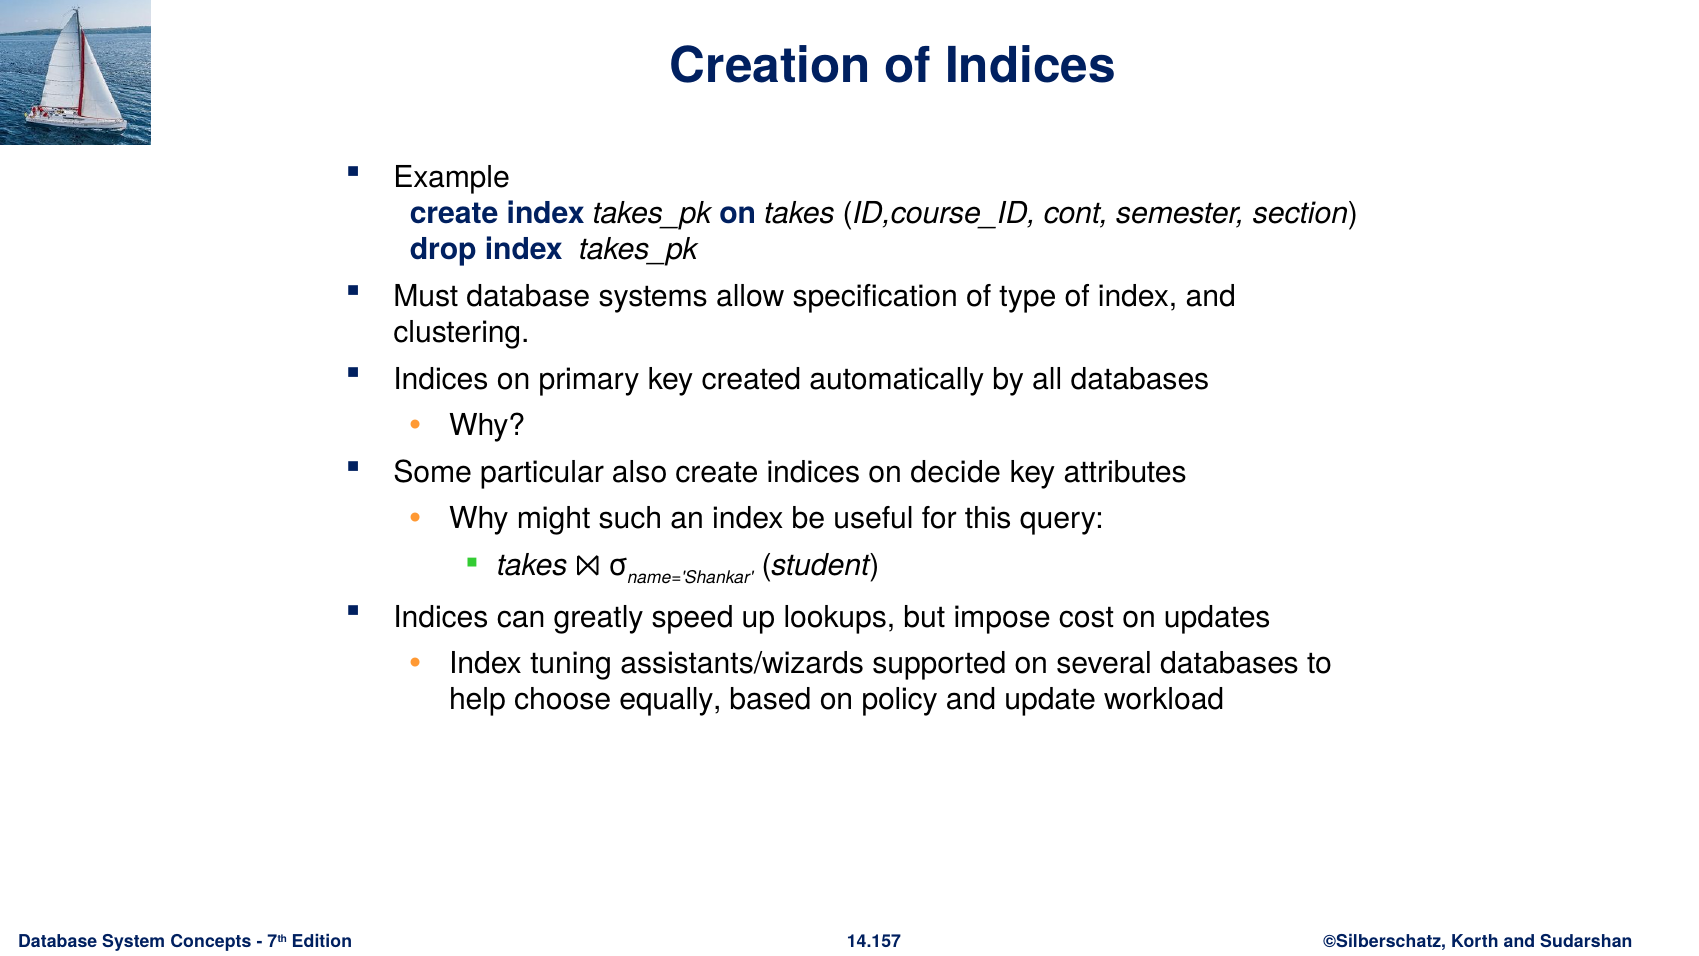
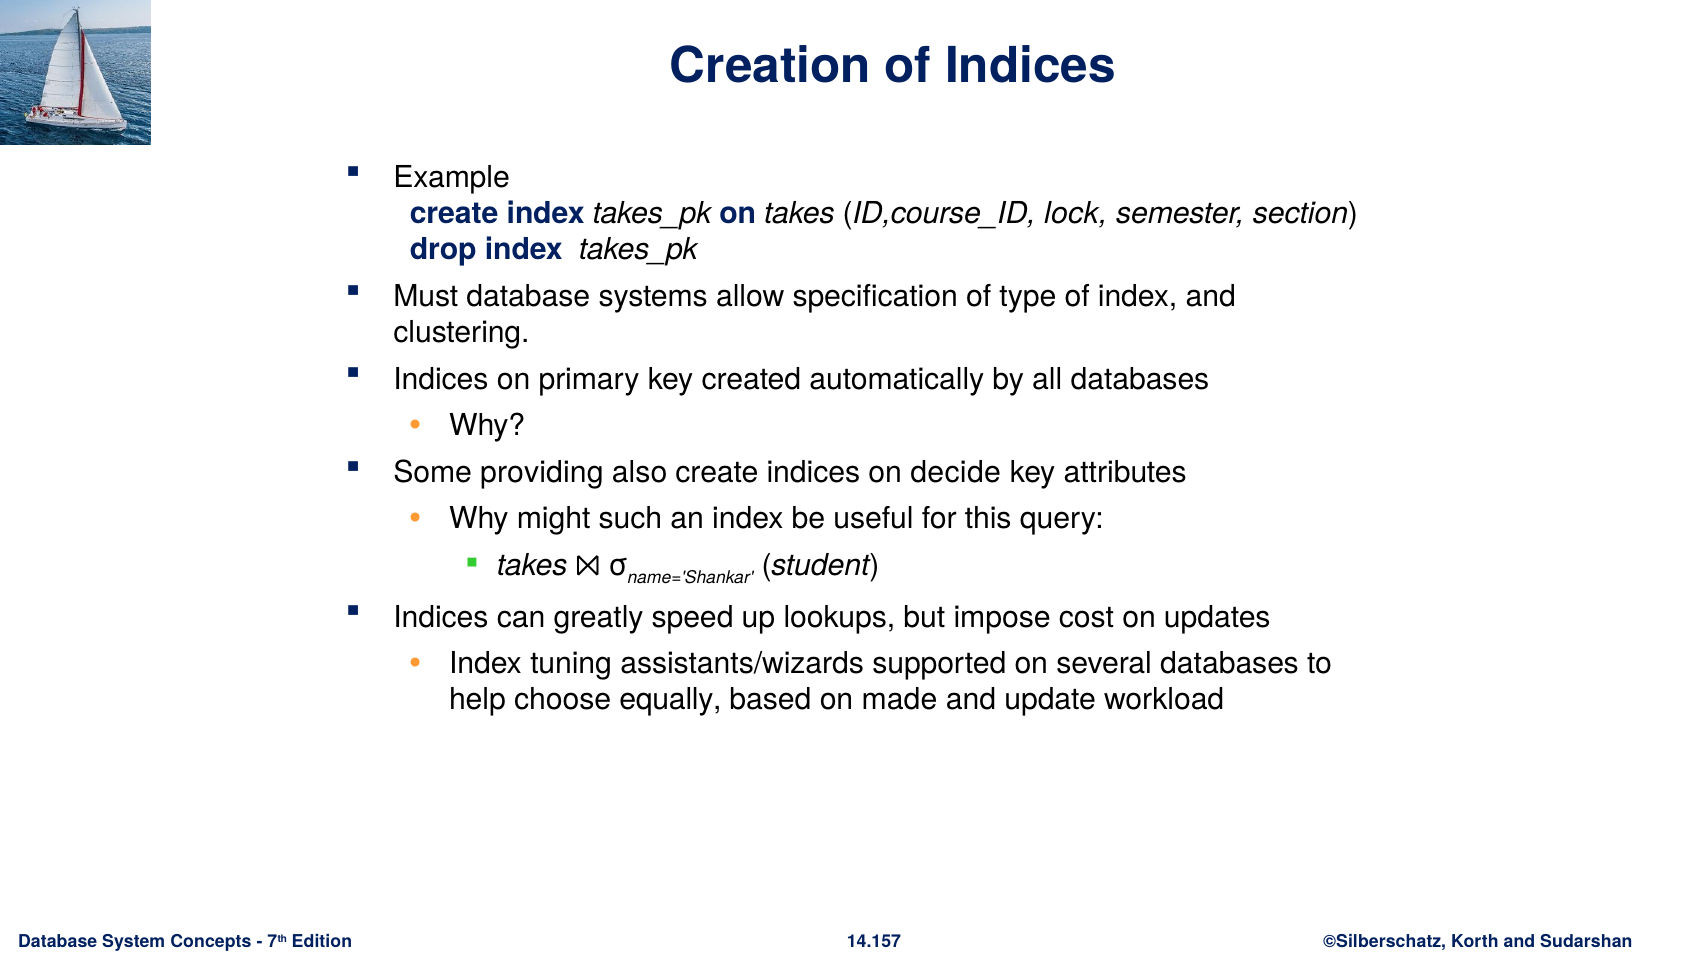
cont: cont -> lock
particular: particular -> providing
policy: policy -> made
